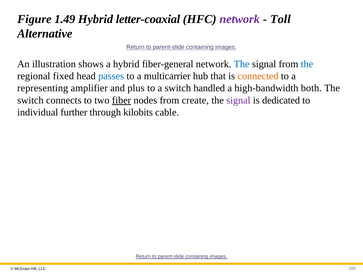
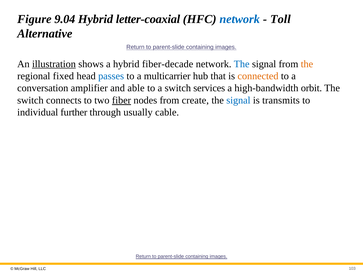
1.49: 1.49 -> 9.04
network at (240, 19) colour: purple -> blue
illustration underline: none -> present
fiber-general: fiber-general -> fiber-decade
the at (307, 64) colour: blue -> orange
representing: representing -> conversation
plus: plus -> able
handled: handled -> services
both: both -> orbit
signal at (238, 100) colour: purple -> blue
dedicated: dedicated -> transmits
kilobits: kilobits -> usually
